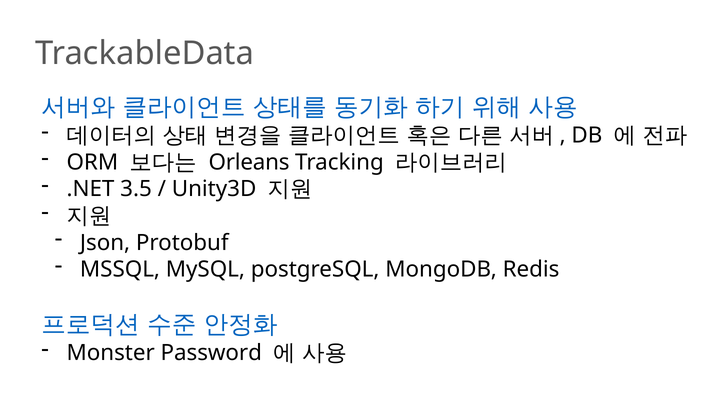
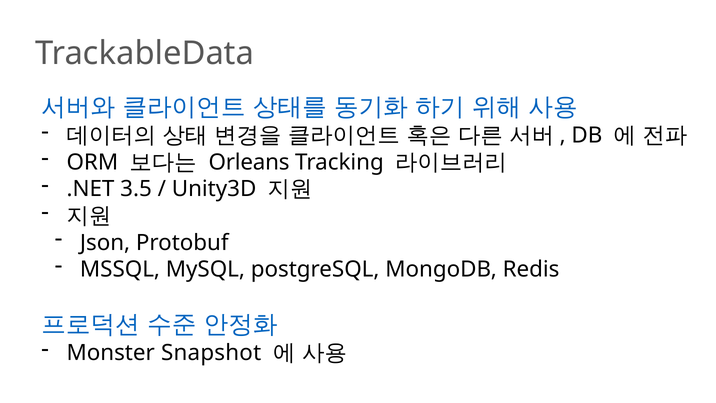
Password: Password -> Snapshot
